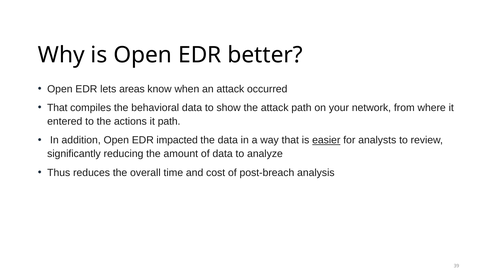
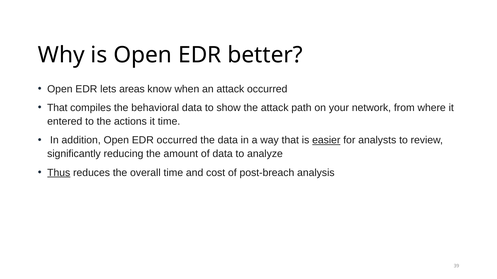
it path: path -> time
EDR impacted: impacted -> occurred
Thus underline: none -> present
